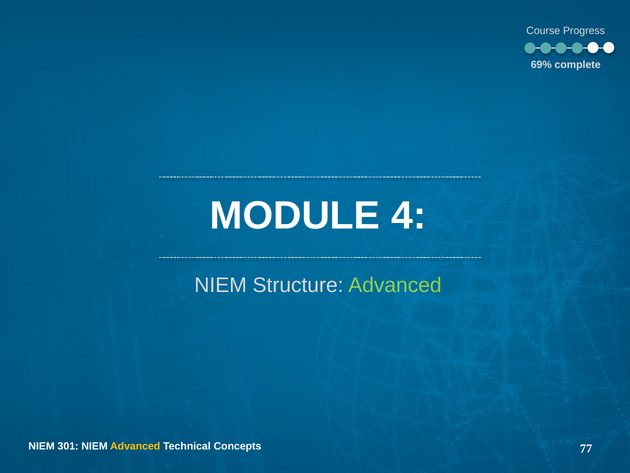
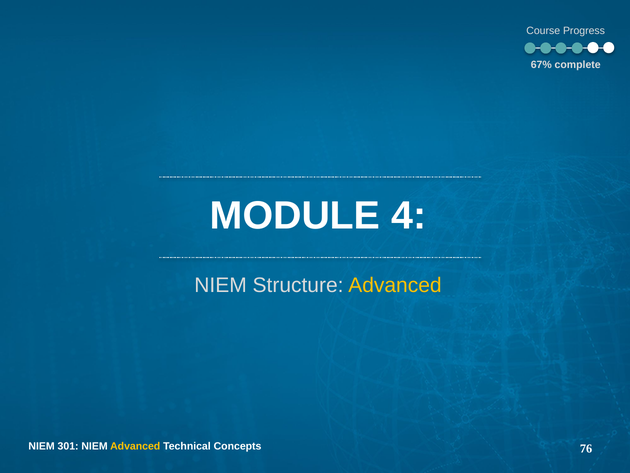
69%: 69% -> 67%
Advanced at (395, 285) colour: light green -> yellow
77: 77 -> 76
